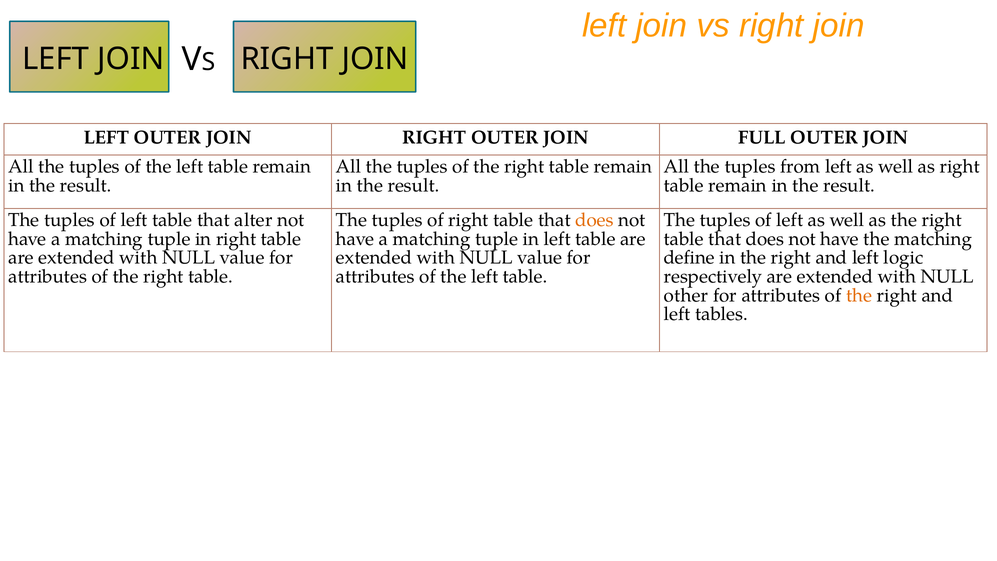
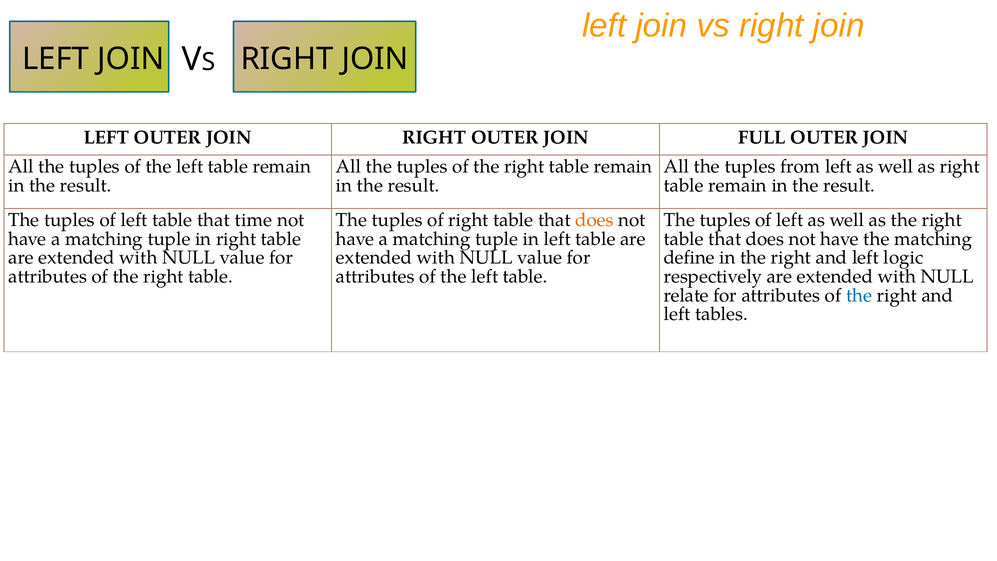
alter: alter -> time
other: other -> relate
the at (859, 295) colour: orange -> blue
